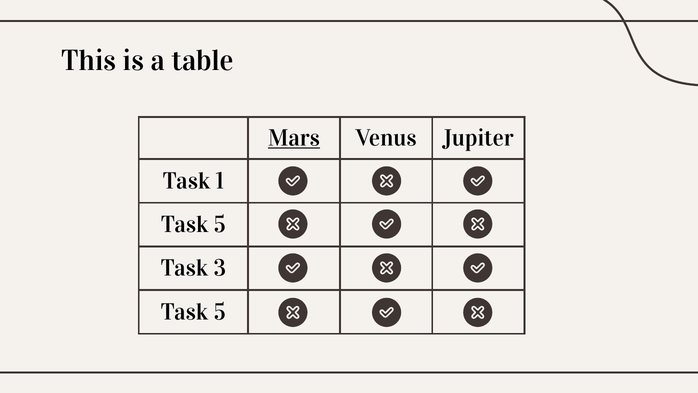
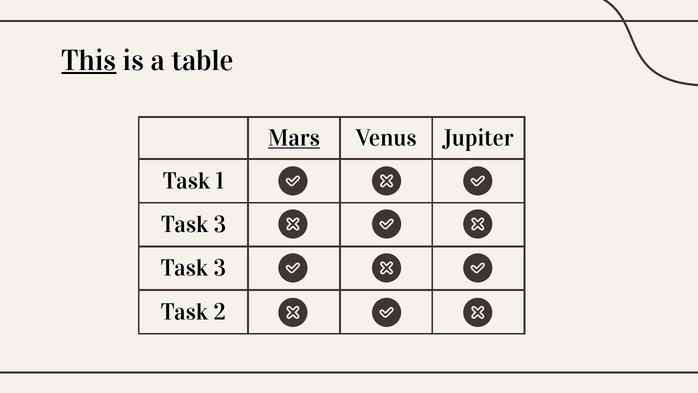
This underline: none -> present
5 at (220, 224): 5 -> 3
5 at (220, 312): 5 -> 2
